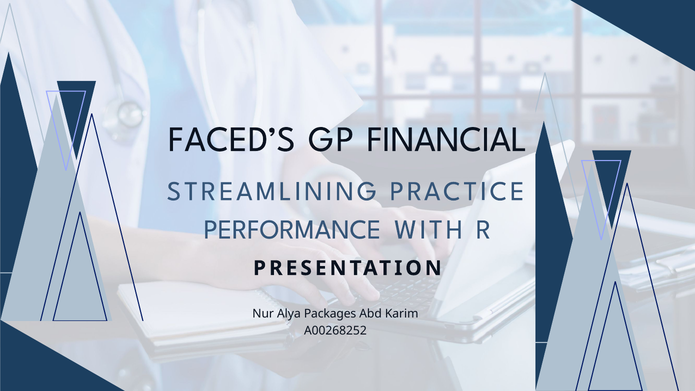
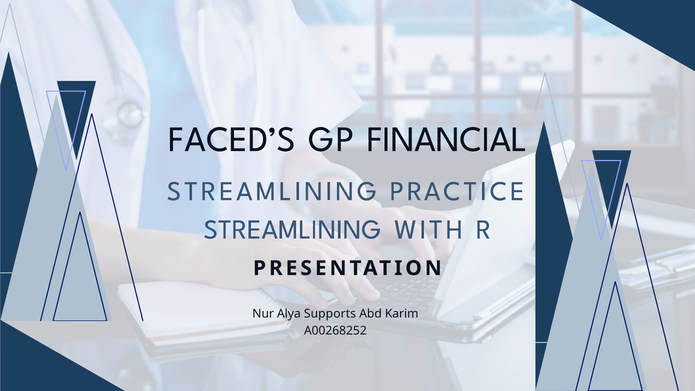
PERFORMANCE at (292, 229): PERFORMANCE -> STREAMLINING
Packages: Packages -> Supports
